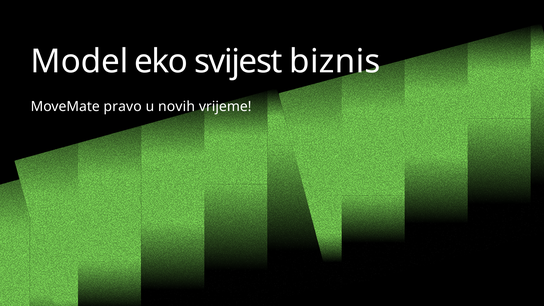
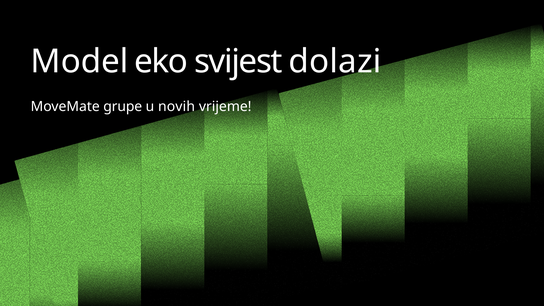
biznis: biznis -> dolazi
pravo: pravo -> grupe
